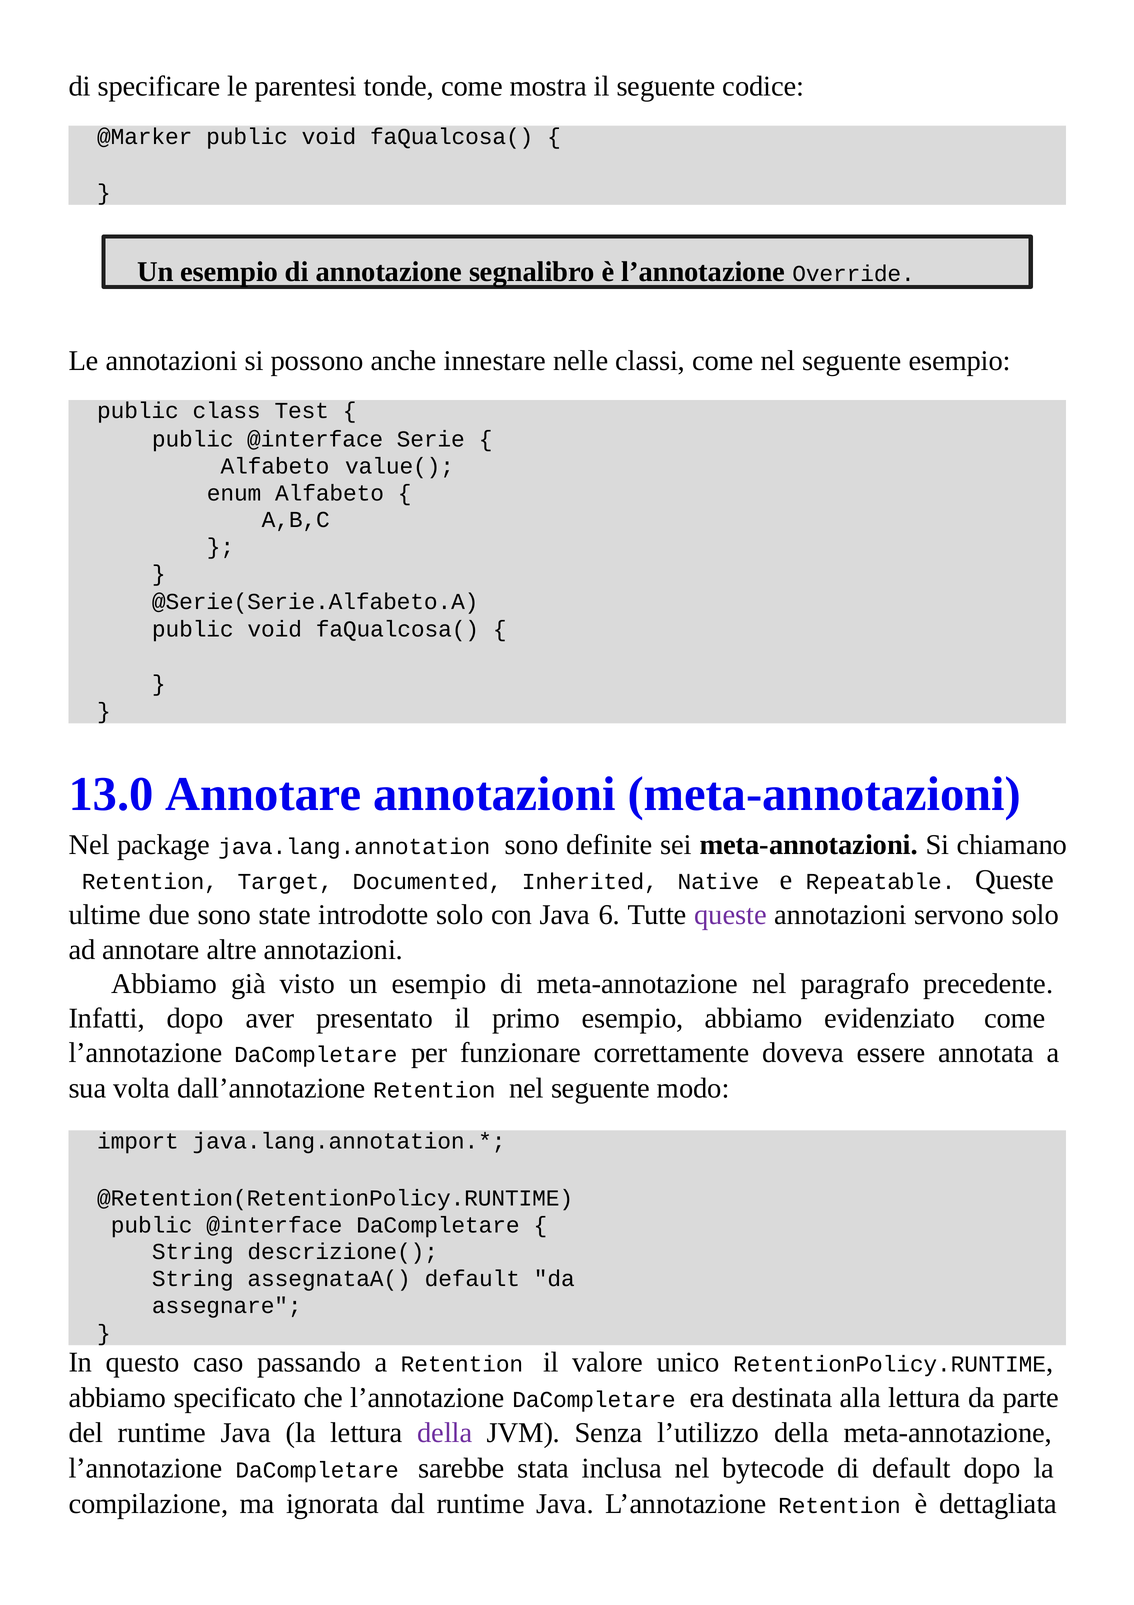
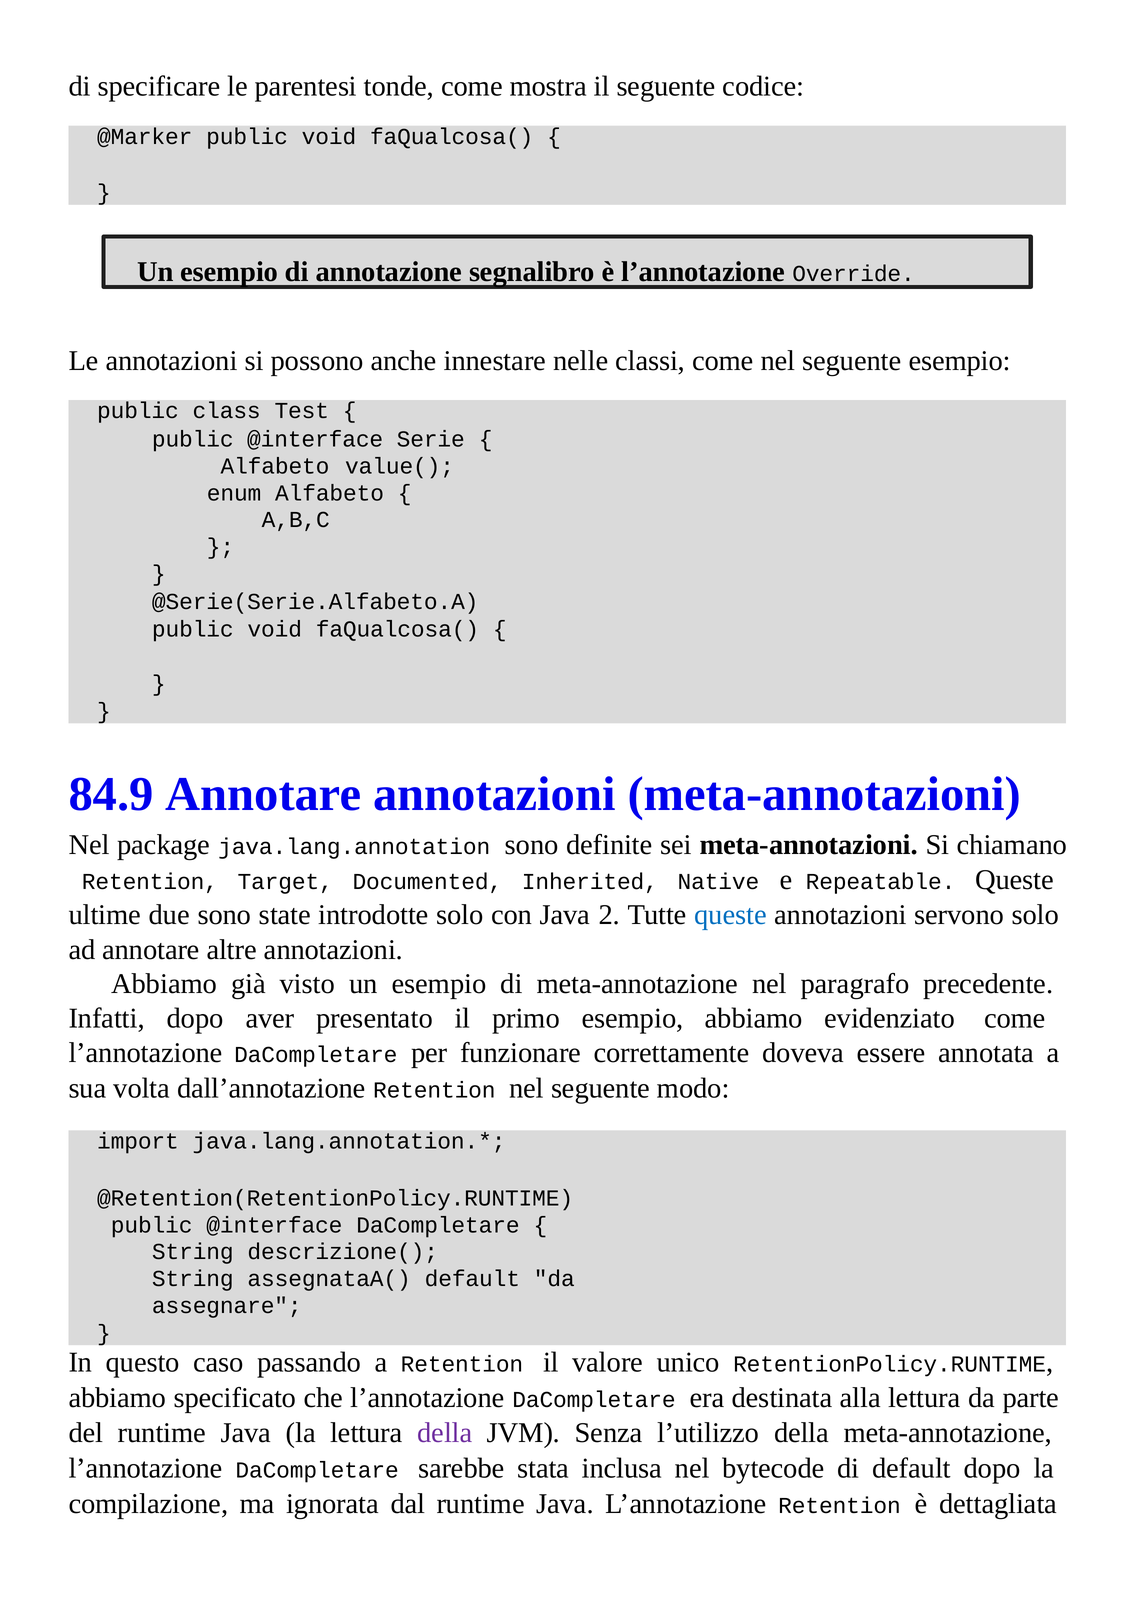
13.0: 13.0 -> 84.9
6: 6 -> 2
queste at (731, 915) colour: purple -> blue
